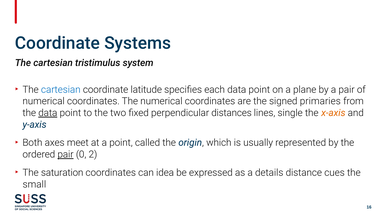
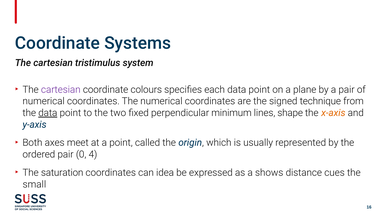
cartesian at (61, 90) colour: blue -> purple
latitude: latitude -> colours
primaries: primaries -> technique
distances: distances -> minimum
single: single -> shape
pair at (66, 154) underline: present -> none
2: 2 -> 4
details: details -> shows
